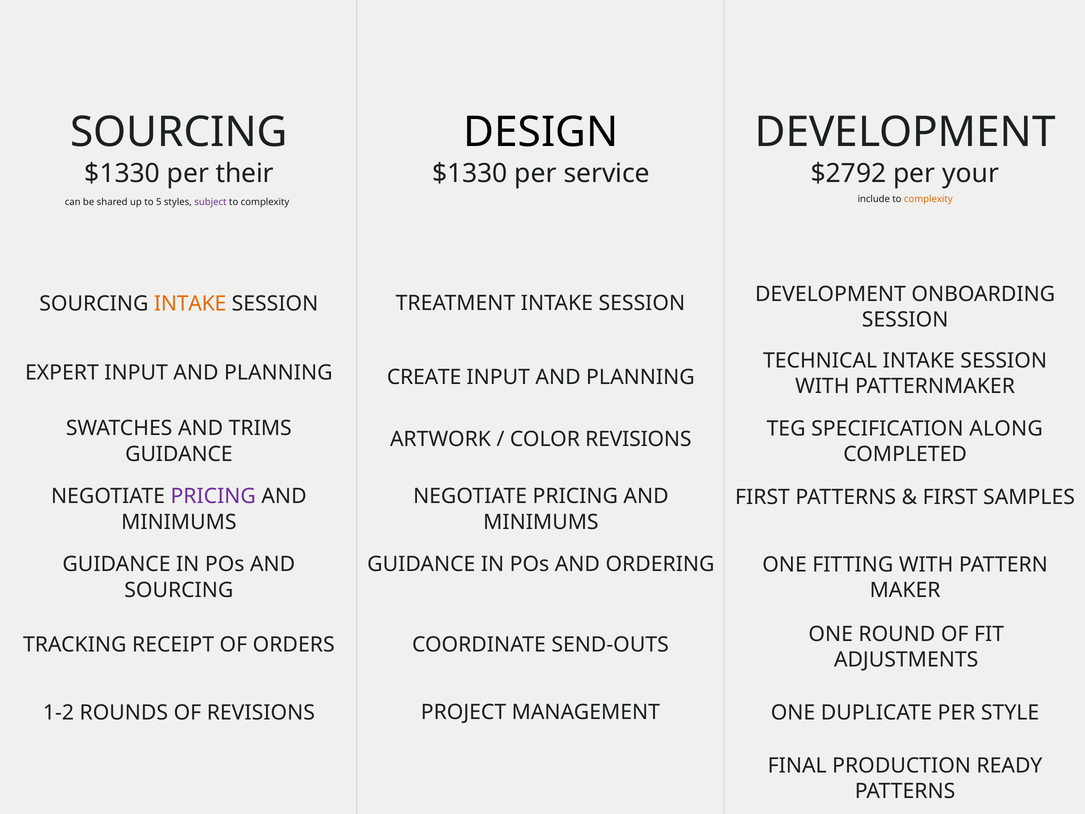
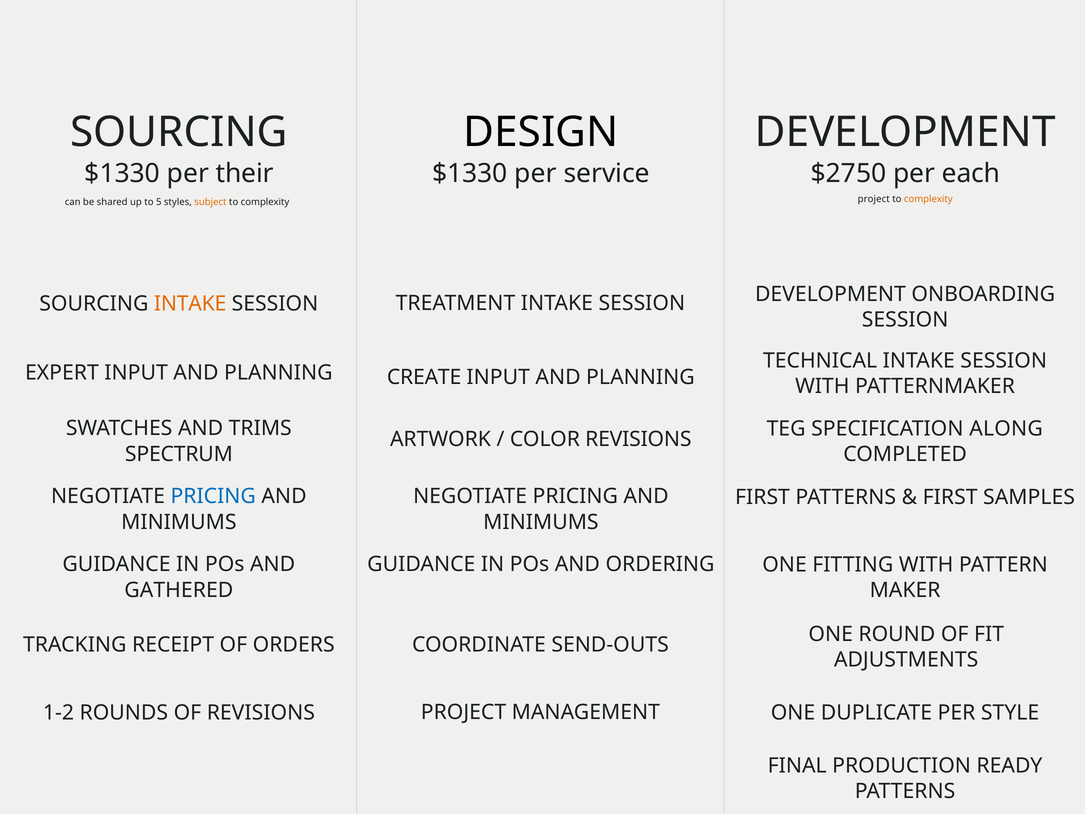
$2792: $2792 -> $2750
your: your -> each
subject colour: purple -> orange
complexity include: include -> project
GUIDANCE at (179, 454): GUIDANCE -> SPECTRUM
PRICING at (213, 496) colour: purple -> blue
SOURCING at (179, 590): SOURCING -> GATHERED
